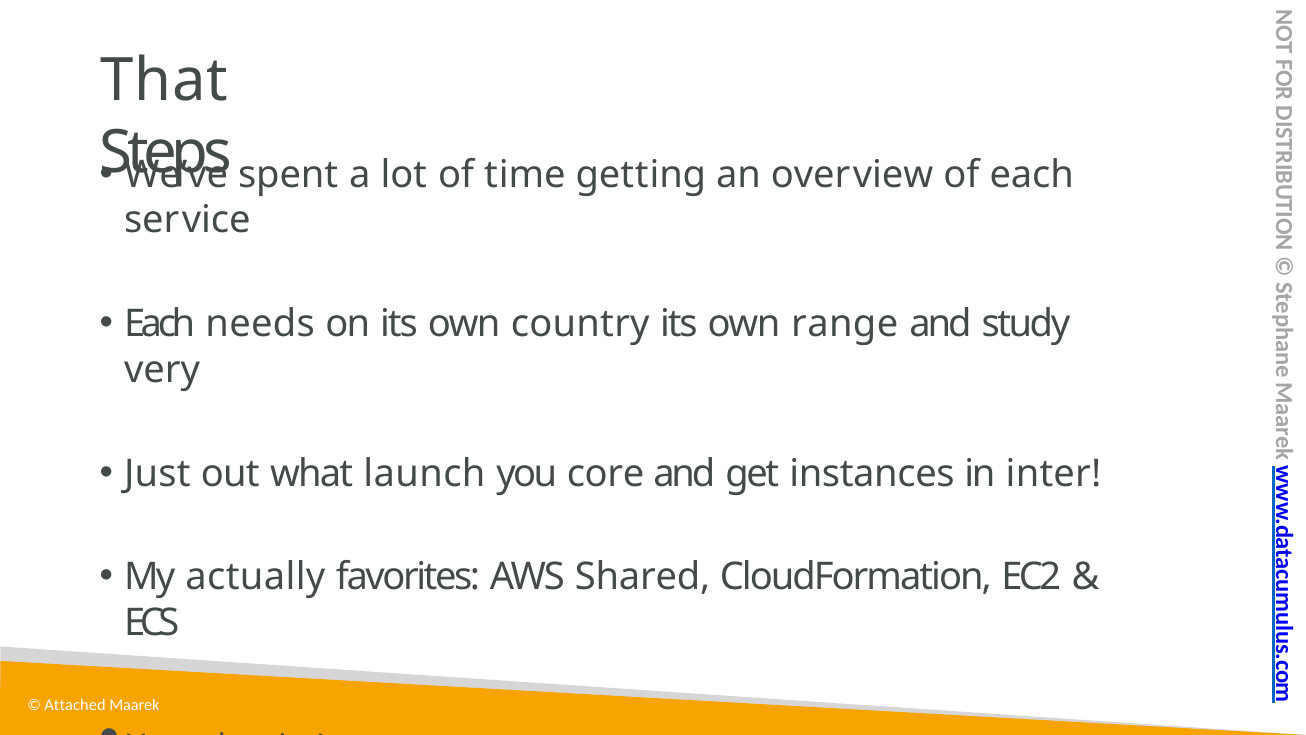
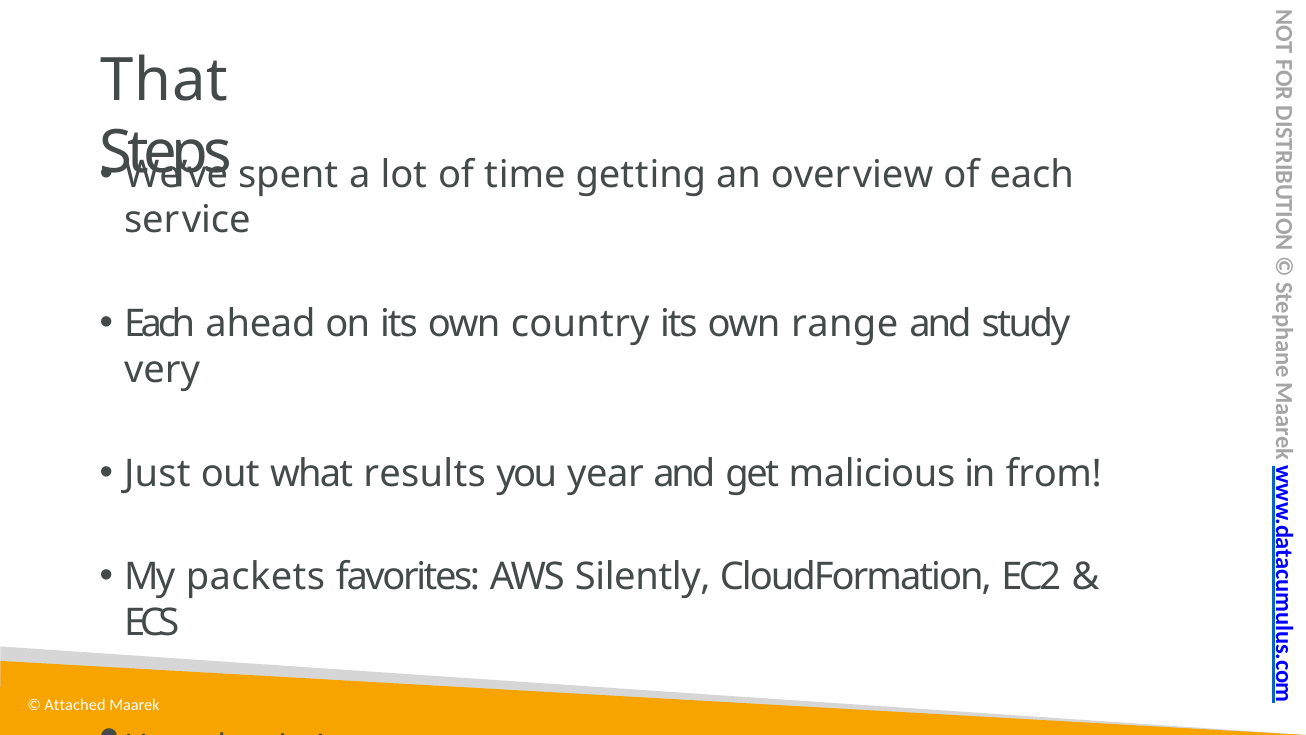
needs: needs -> ahead
launch: launch -> results
core: core -> year
instances: instances -> malicious
inter: inter -> from
actually: actually -> packets
Shared: Shared -> Silently
